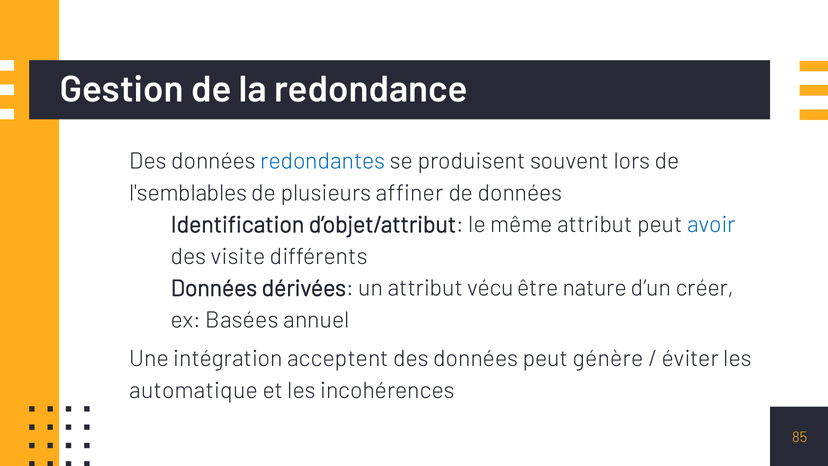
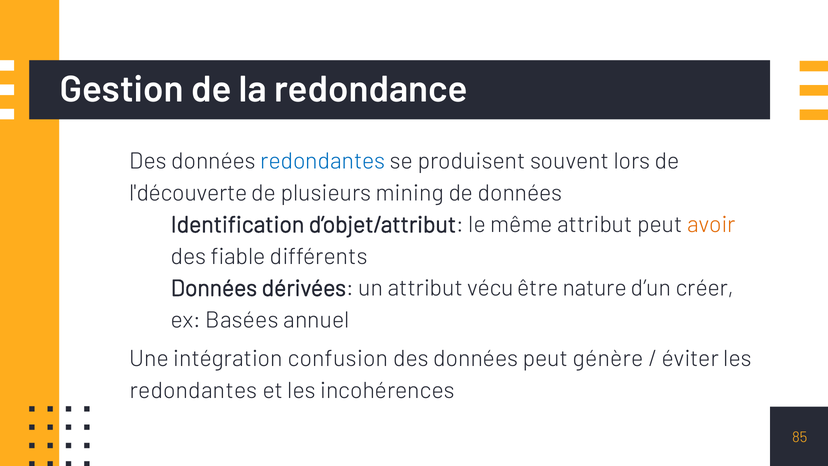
l'semblables: l'semblables -> l'découverte
affiner: affiner -> mining
avoir colour: blue -> orange
visite: visite -> fiable
acceptent: acceptent -> confusion
automatique at (194, 390): automatique -> redondantes
